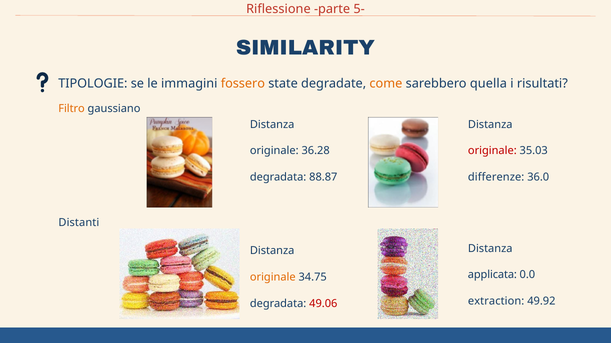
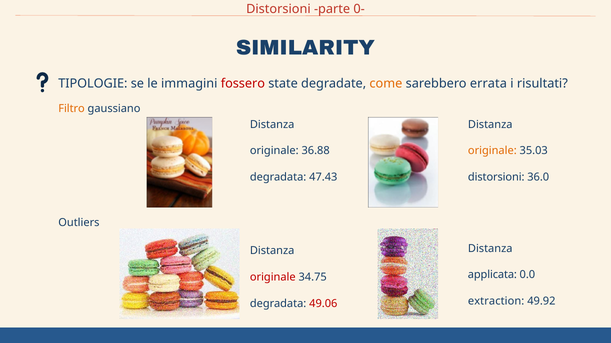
Riflessione at (278, 9): Riflessione -> Distorsioni
5-: 5- -> 0-
fossero colour: orange -> red
quella: quella -> errata
36.28: 36.28 -> 36.88
originale at (492, 151) colour: red -> orange
88.87: 88.87 -> 47.43
differenze at (496, 178): differenze -> distorsioni
Distanti: Distanti -> Outliers
originale at (273, 278) colour: orange -> red
